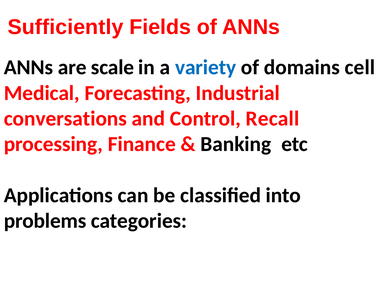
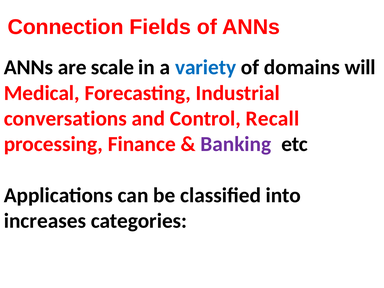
Sufficiently: Sufficiently -> Connection
cell: cell -> will
Banking colour: black -> purple
problems: problems -> increases
